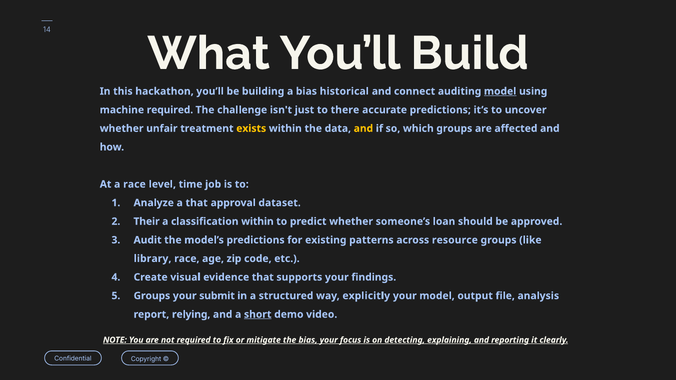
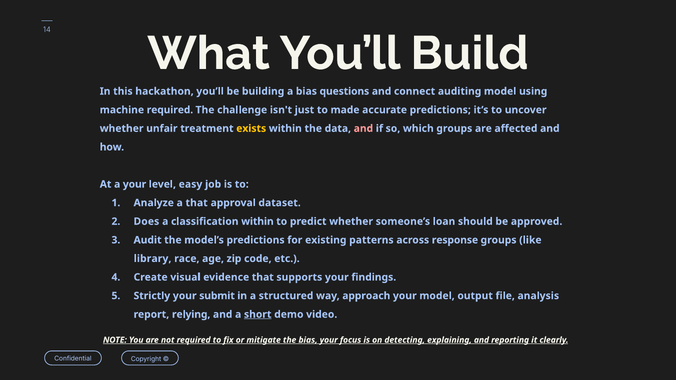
historical: historical -> questions
model at (500, 91) underline: present -> none
there: there -> made
and at (363, 129) colour: yellow -> pink
a race: race -> your
time: time -> easy
Their: Their -> Does
resource: resource -> response
Groups at (152, 296): Groups -> Strictly
explicitly: explicitly -> approach
